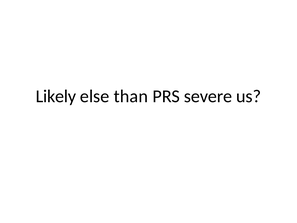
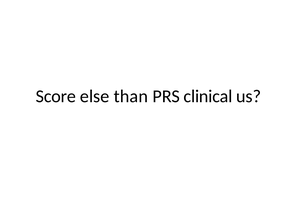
Likely: Likely -> Score
severe: severe -> clinical
